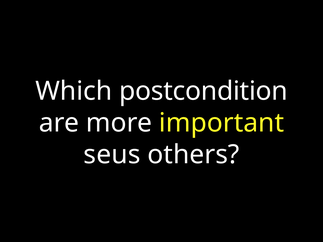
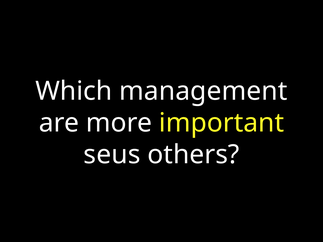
postcondition: postcondition -> management
